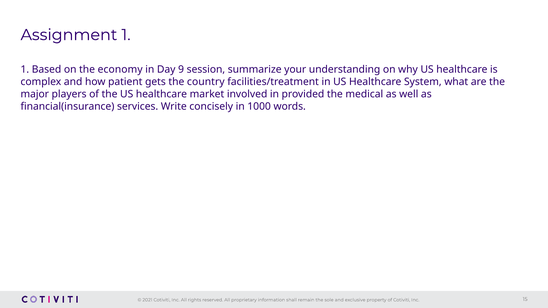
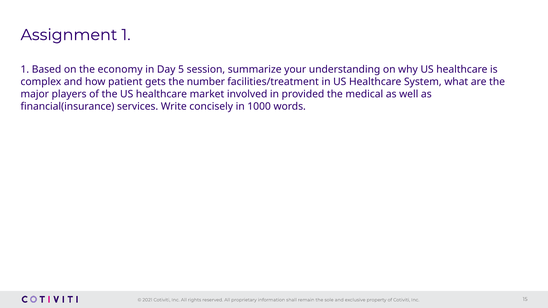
9: 9 -> 5
country: country -> number
